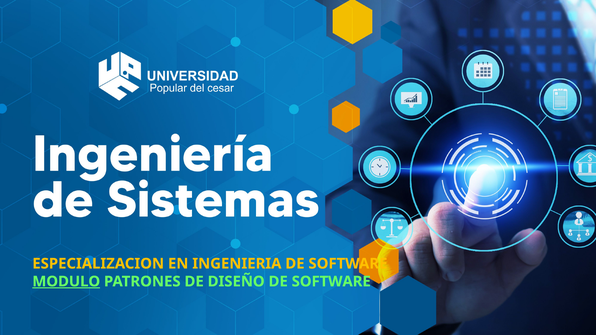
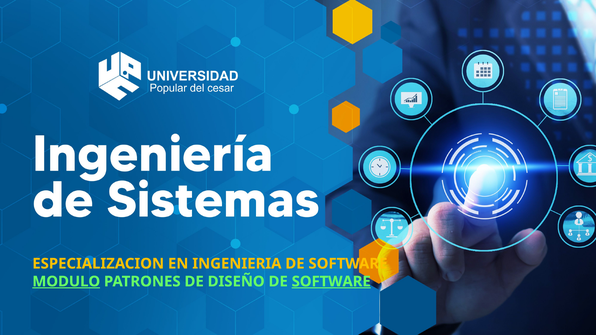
SOFTWARE at (331, 282) underline: none -> present
